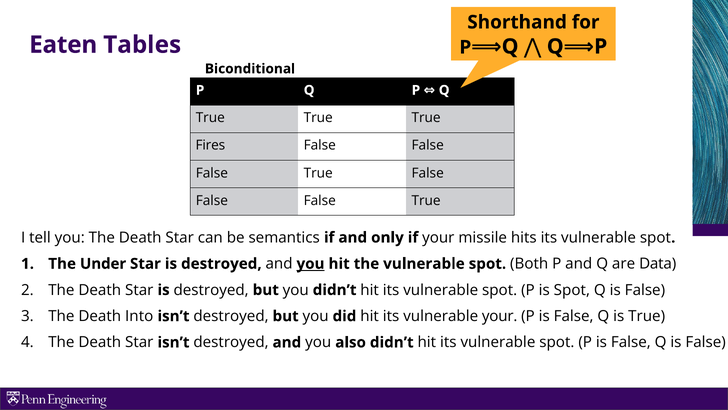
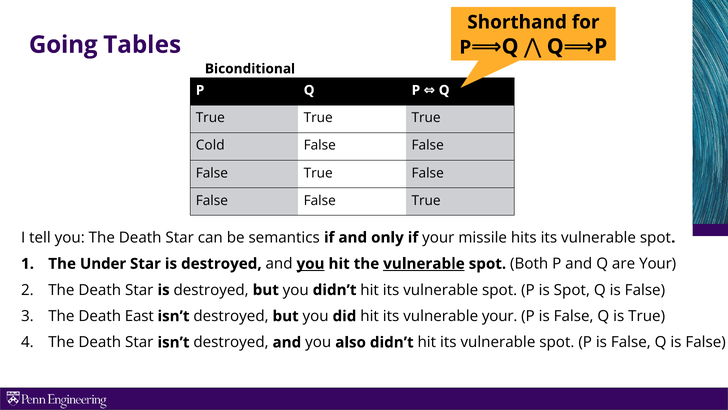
Eaten: Eaten -> Going
Fires: Fires -> Cold
vulnerable at (424, 263) underline: none -> present
are Data: Data -> Your
Into: Into -> East
